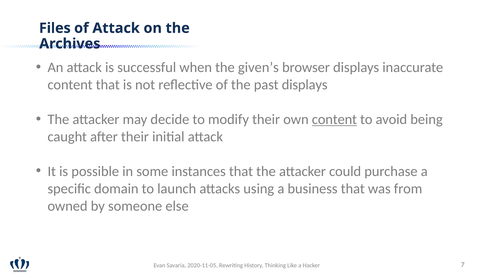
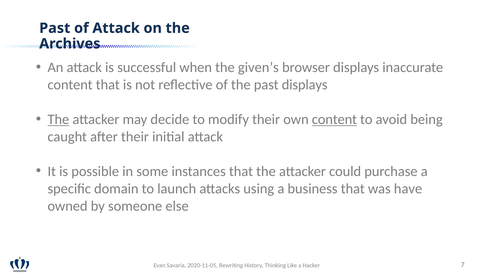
Files at (55, 28): Files -> Past
The at (58, 119) underline: none -> present
from: from -> have
